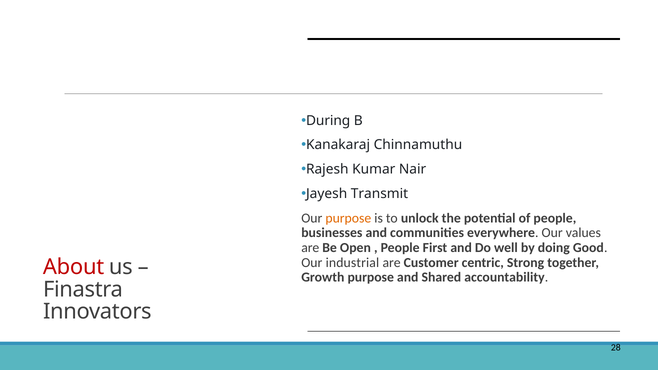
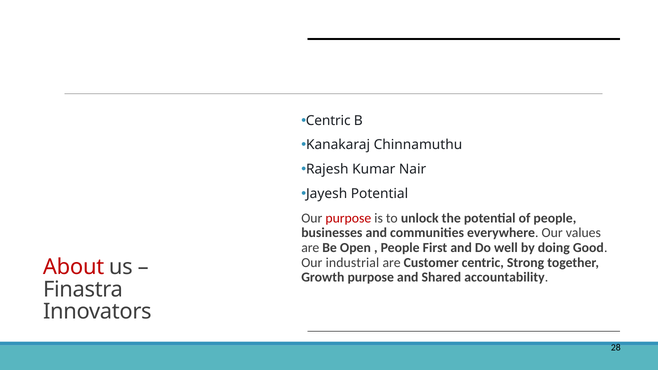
During at (328, 121): During -> Centric
Jayesh Transmit: Transmit -> Potential
purpose at (348, 218) colour: orange -> red
